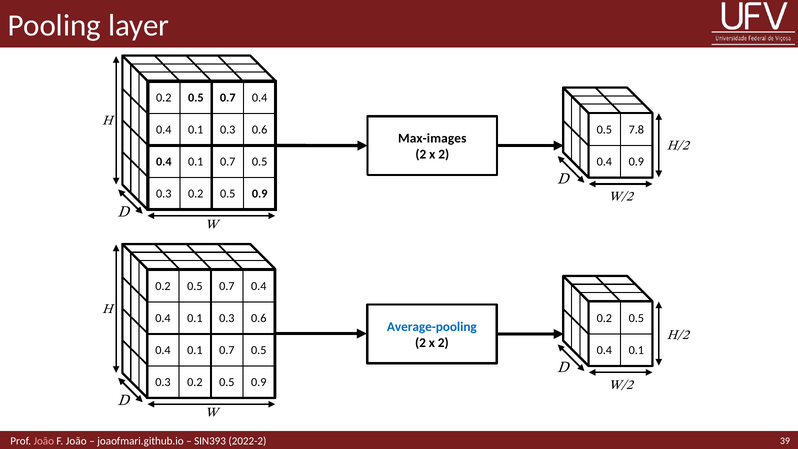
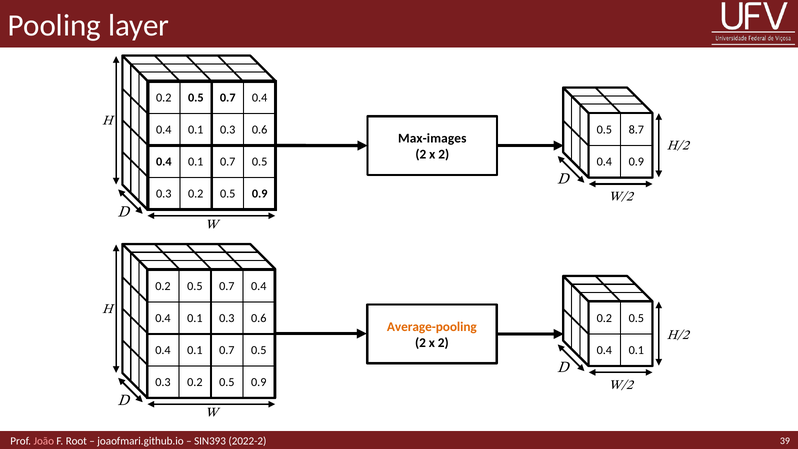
7.8: 7.8 -> 8.7
Average-pooling colour: blue -> orange
F João: João -> Root
